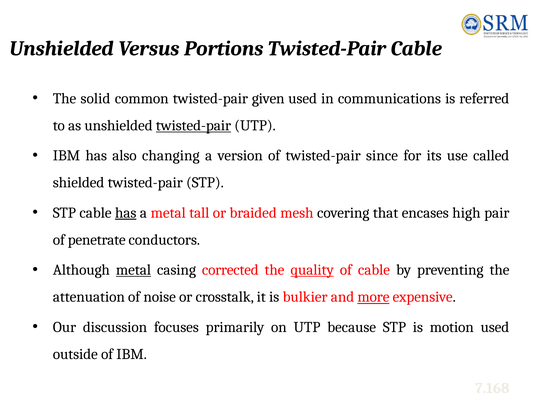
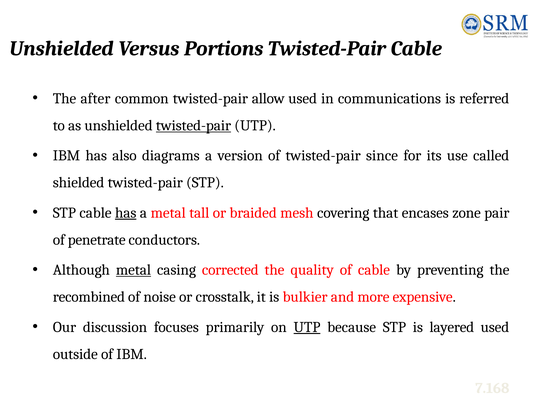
solid: solid -> after
given: given -> allow
changing: changing -> diagrams
high: high -> zone
quality underline: present -> none
attenuation: attenuation -> recombined
more underline: present -> none
UTP at (307, 327) underline: none -> present
motion: motion -> layered
